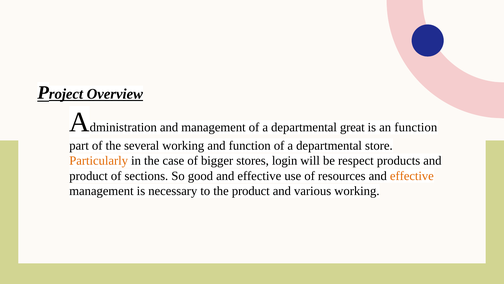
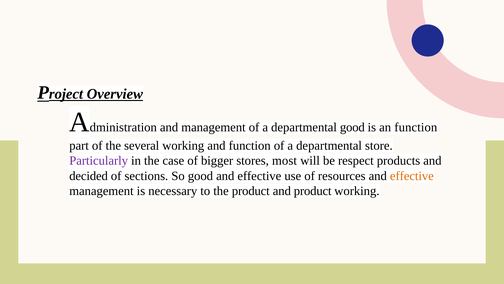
departmental great: great -> good
Particularly colour: orange -> purple
login: login -> most
product at (89, 176): product -> decided
and various: various -> product
